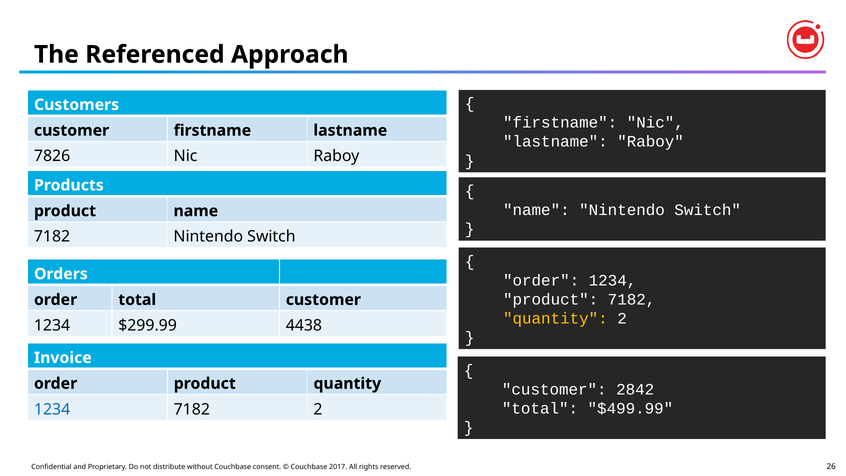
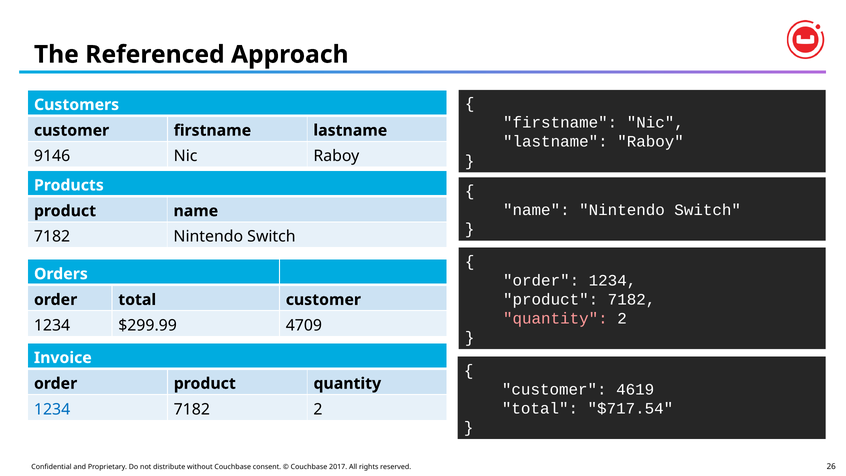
7826: 7826 -> 9146
quantity at (555, 318) colour: yellow -> pink
4438: 4438 -> 4709
2842: 2842 -> 4619
$499.99: $499.99 -> $717.54
